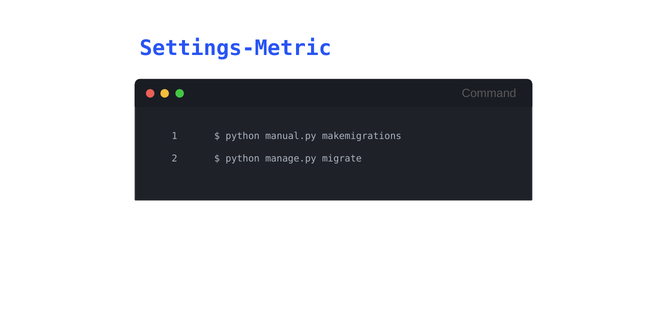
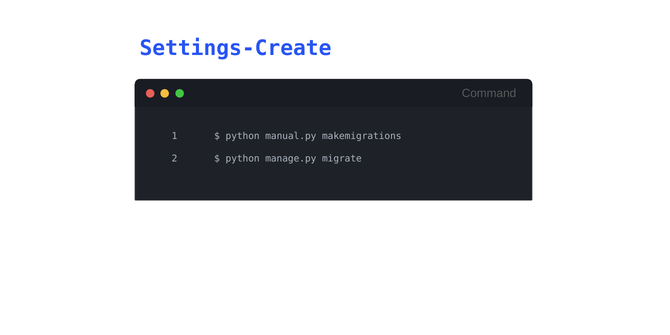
Settings-Metric: Settings-Metric -> Settings-Create
